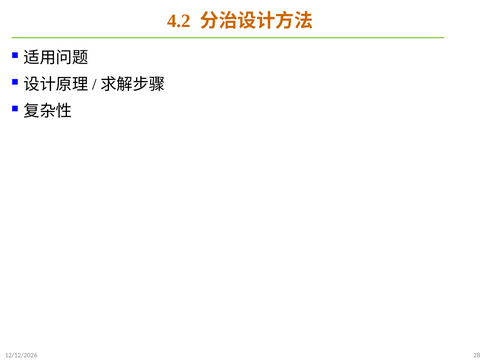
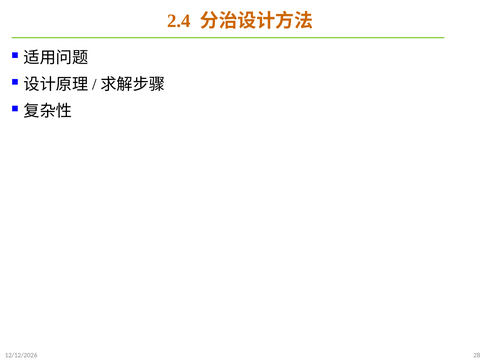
4.2: 4.2 -> 2.4
